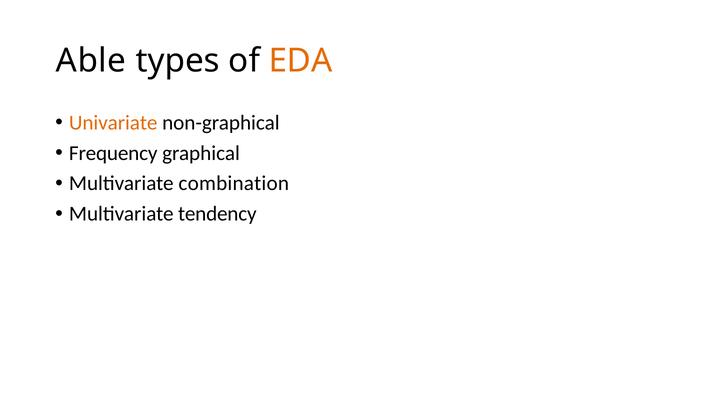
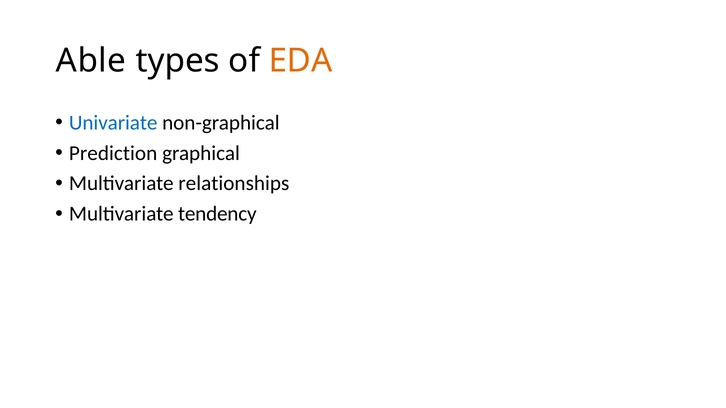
Univariate colour: orange -> blue
Frequency: Frequency -> Prediction
combination: combination -> relationships
